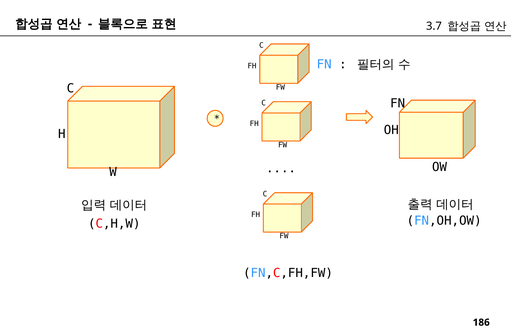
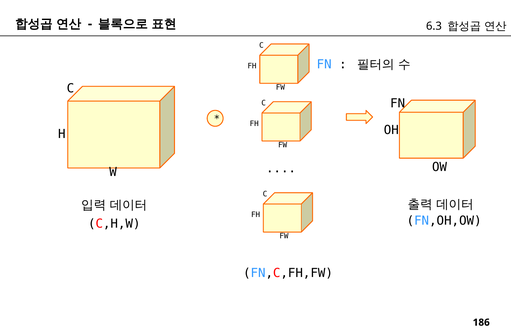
3.7: 3.7 -> 6.3
